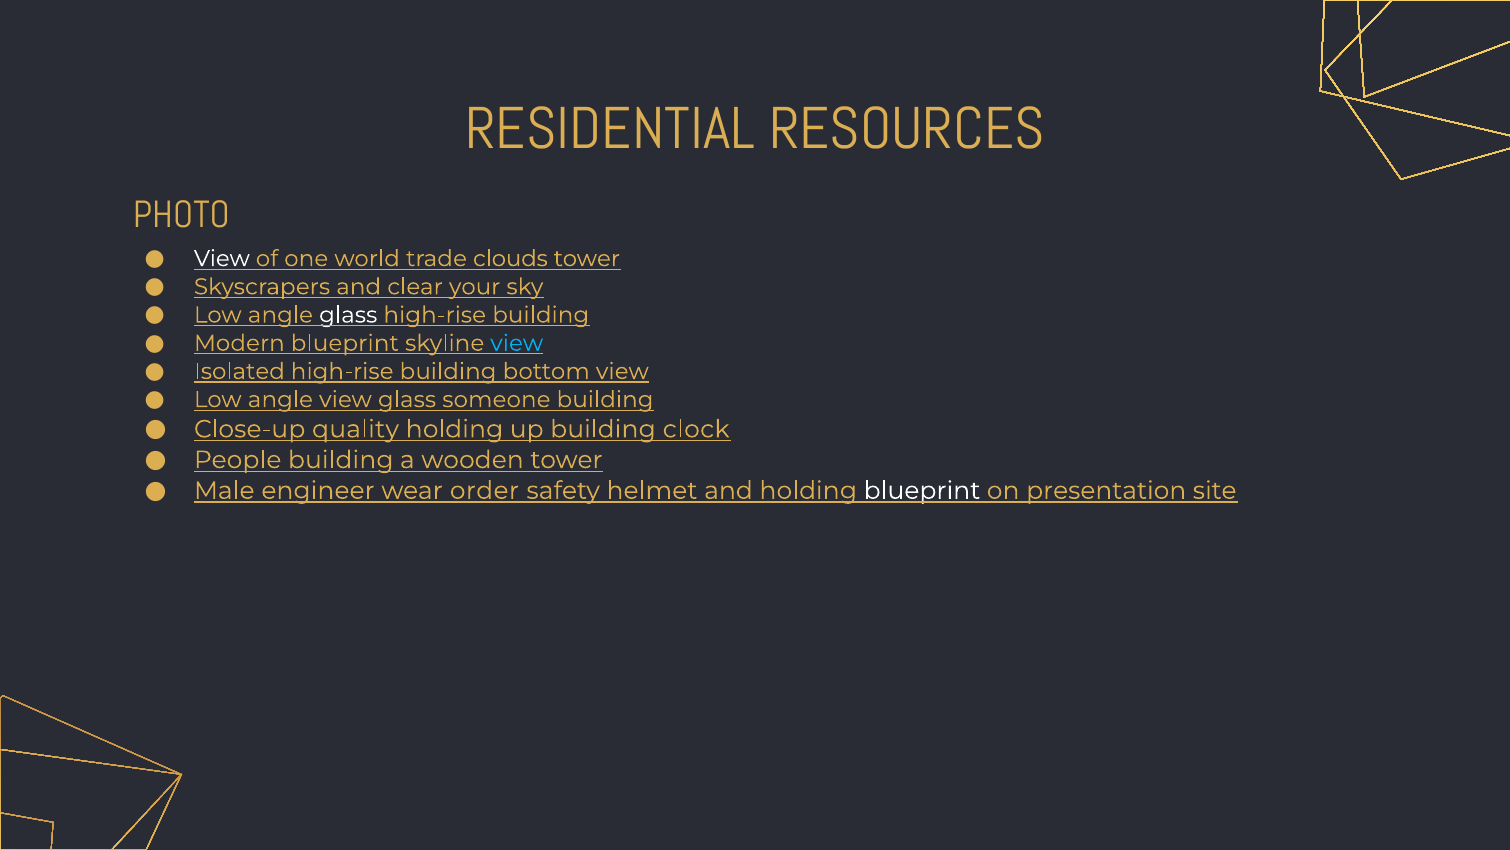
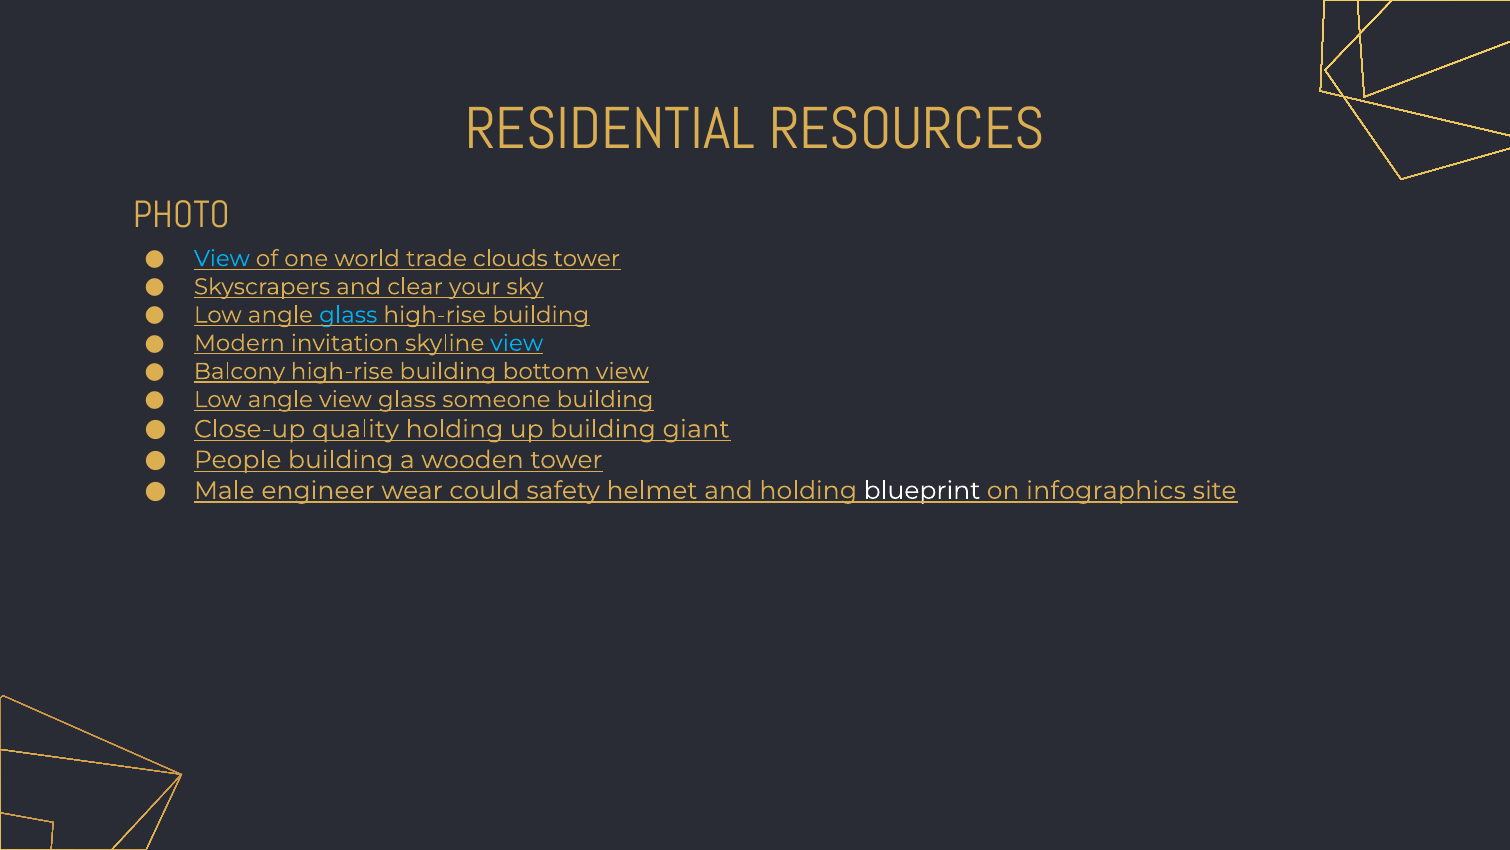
View at (222, 258) colour: white -> light blue
glass at (348, 315) colour: white -> light blue
Modern blueprint: blueprint -> invitation
Isolated: Isolated -> Balcony
clock: clock -> giant
order: order -> could
presentation: presentation -> infographics
